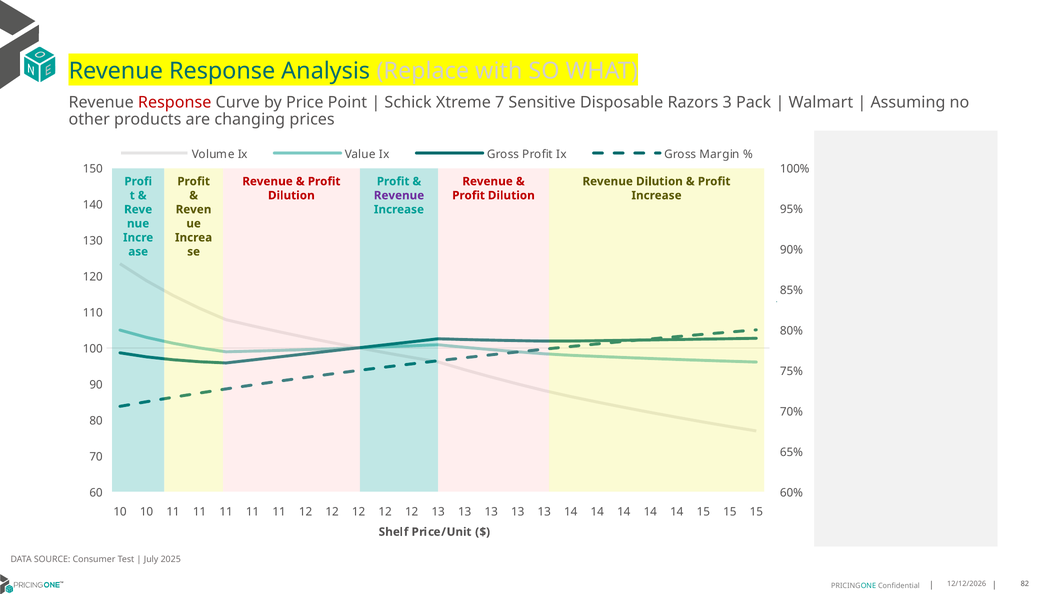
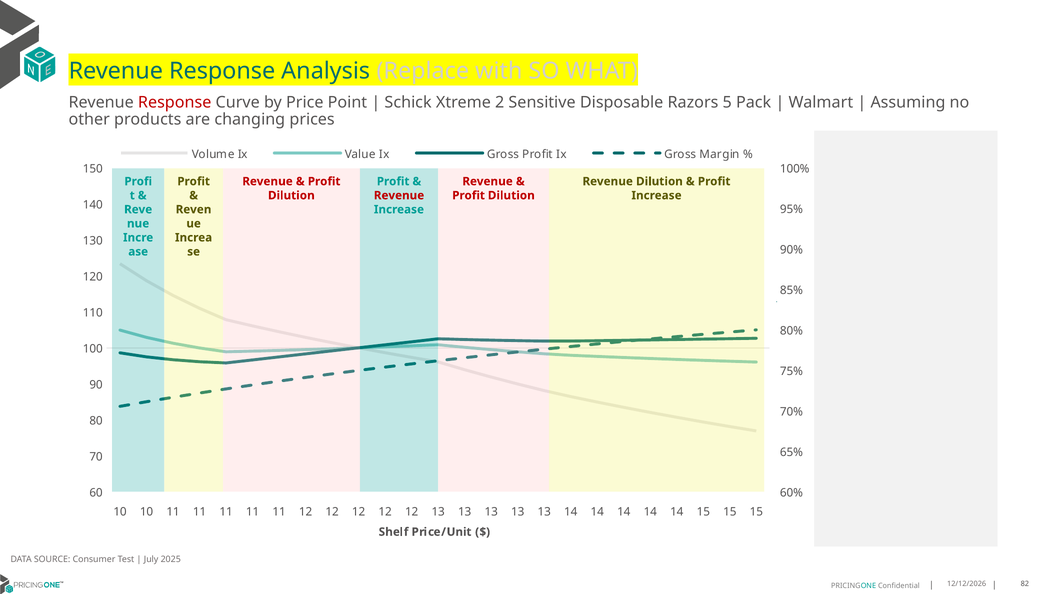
7: 7 -> 2
3: 3 -> 5
Revenue at (399, 195) colour: purple -> red
